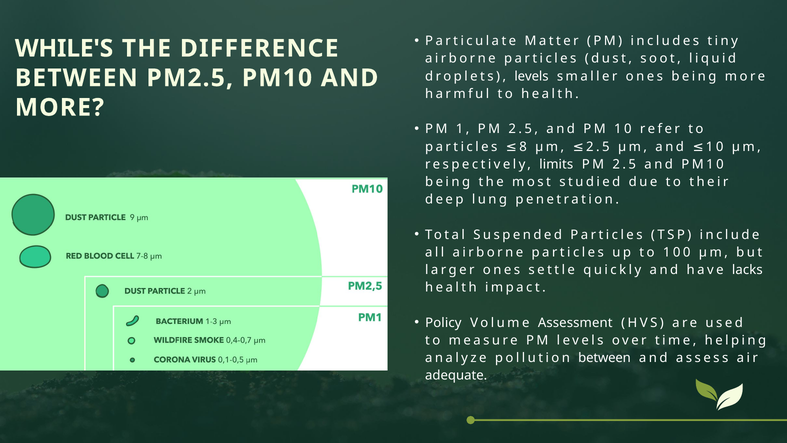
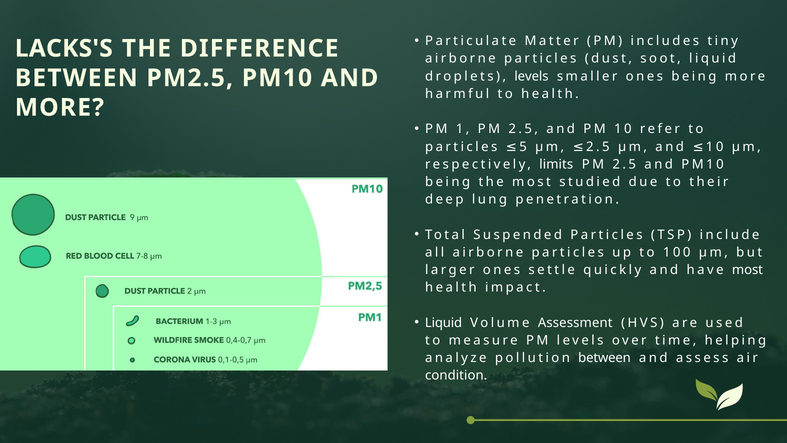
WHILE'S: WHILE'S -> LACKS'S
8: 8 -> 5
have lacks: lacks -> most
Policy at (443, 323): Policy -> Liquid
adequate: adequate -> condition
